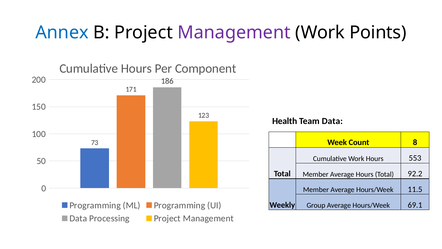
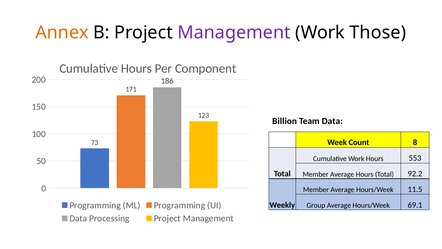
Annex colour: blue -> orange
Points: Points -> Those
Health: Health -> Billion
